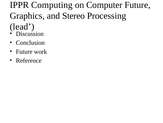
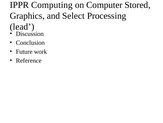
Computer Future: Future -> Stored
Stereo: Stereo -> Select
